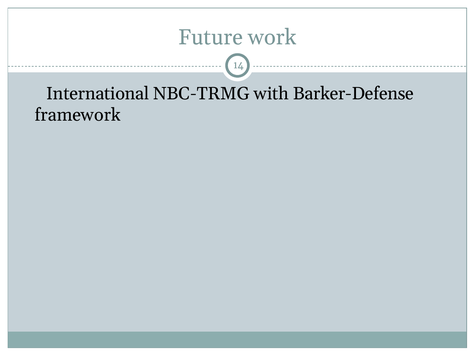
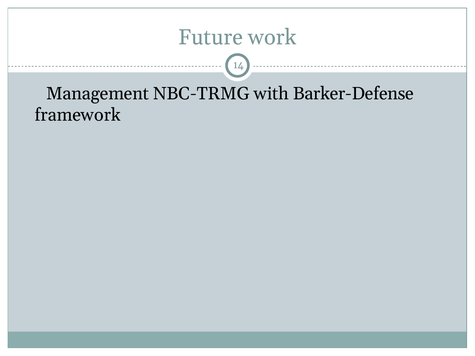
International: International -> Management
